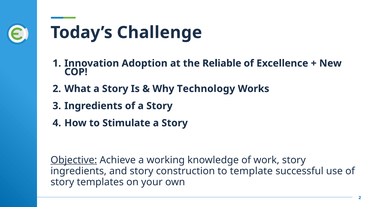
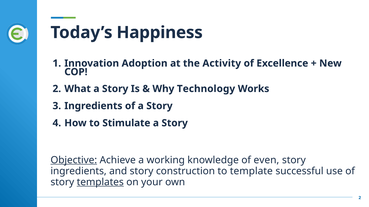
Challenge: Challenge -> Happiness
Reliable: Reliable -> Activity
work: work -> even
templates underline: none -> present
